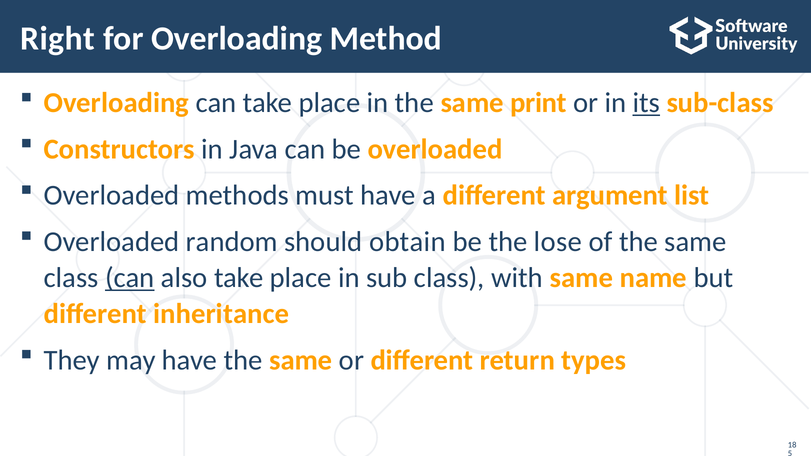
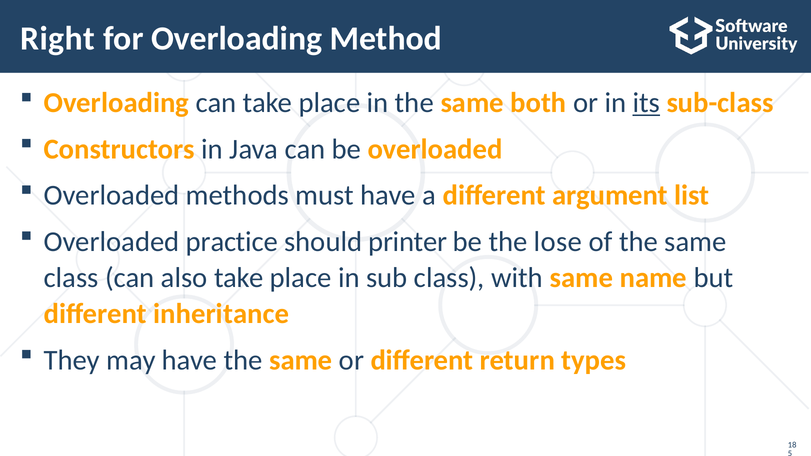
print: print -> both
random: random -> practice
obtain: obtain -> printer
can at (130, 278) underline: present -> none
